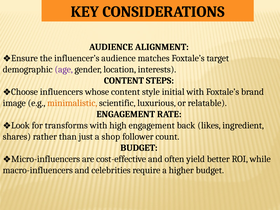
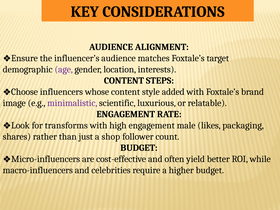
initial: initial -> added
minimalistic colour: orange -> purple
back: back -> male
ingredient: ingredient -> packaging
